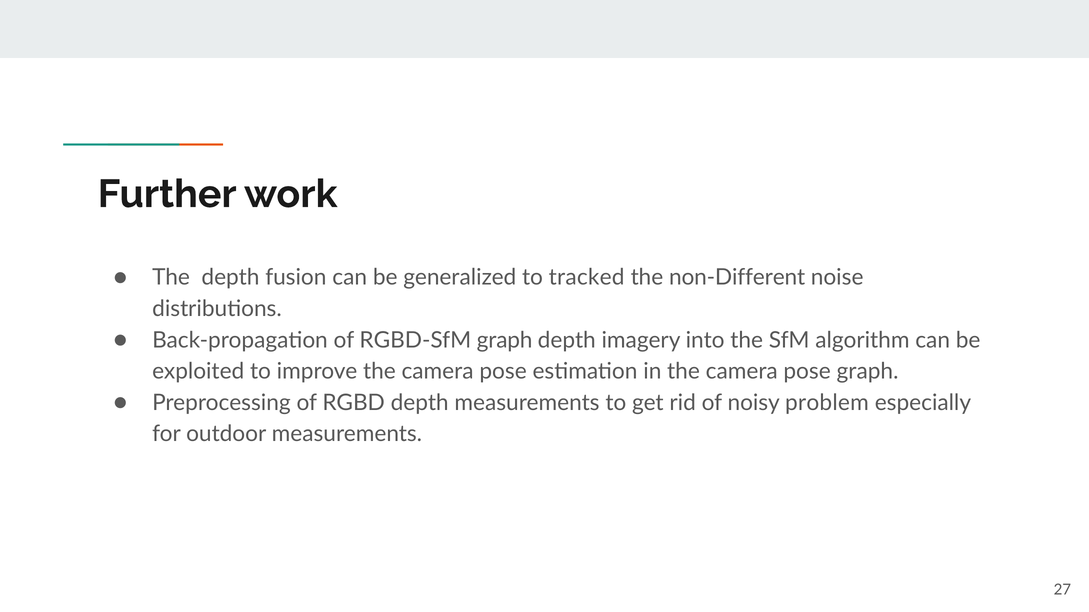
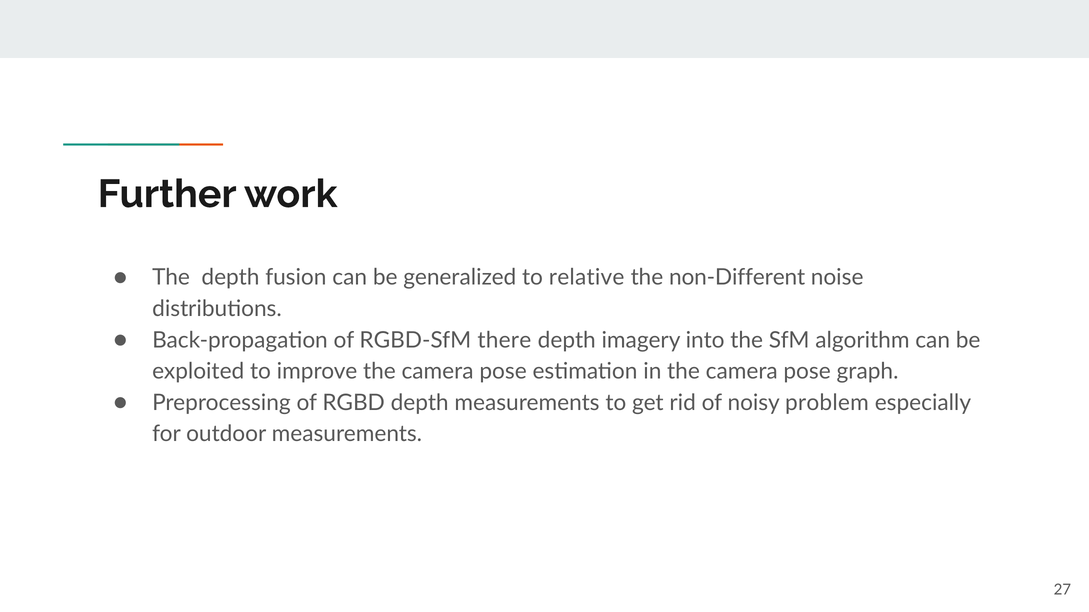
tracked: tracked -> relative
RGBD-SfM graph: graph -> there
